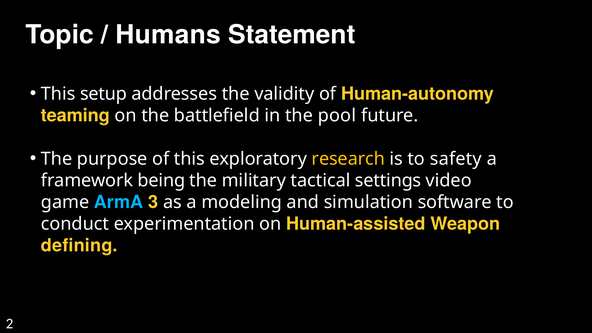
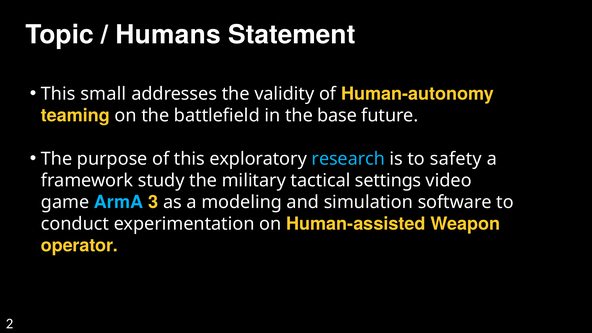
setup: setup -> small
pool: pool -> base
research colour: yellow -> light blue
being: being -> study
defining: defining -> operator
